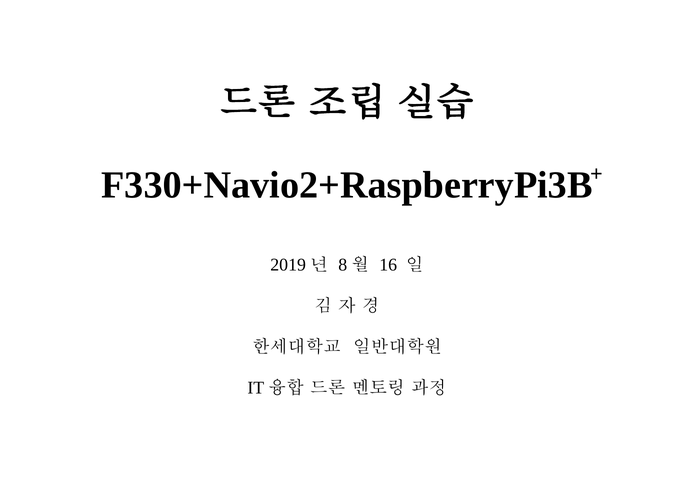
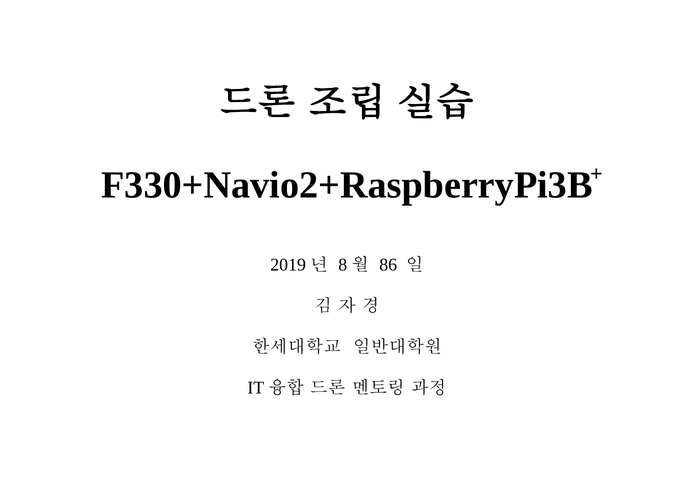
16: 16 -> 86
